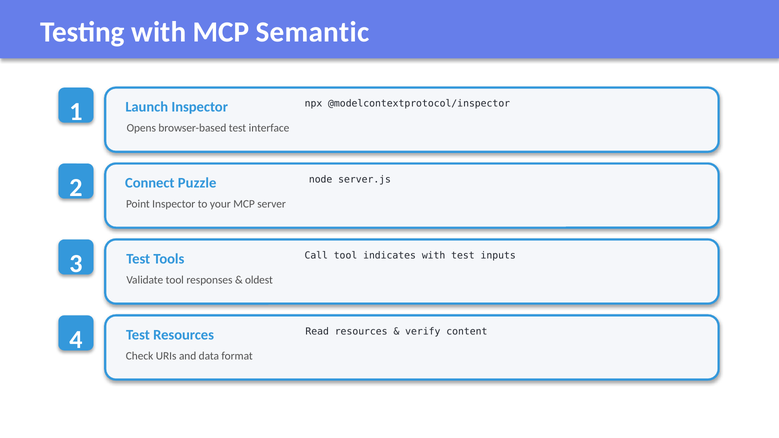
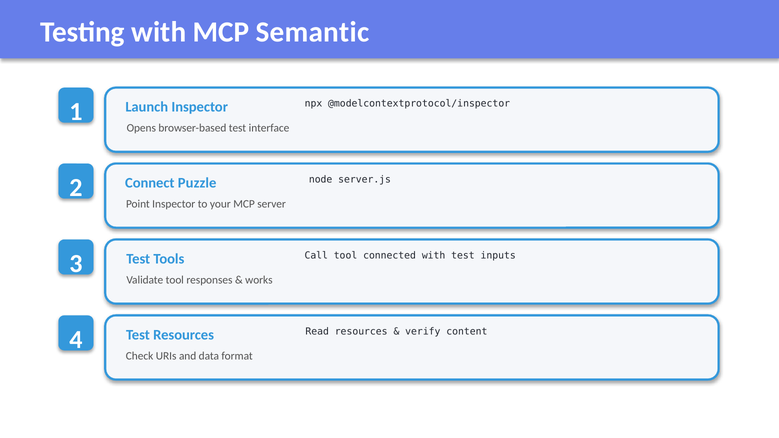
indicates: indicates -> connected
oldest: oldest -> works
